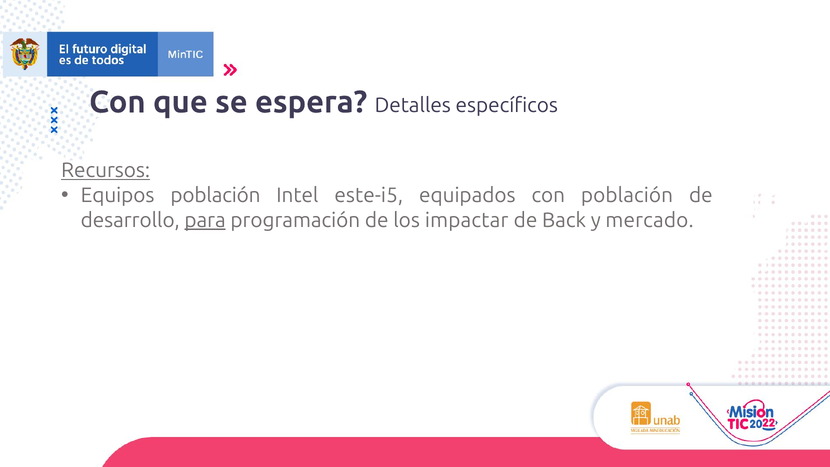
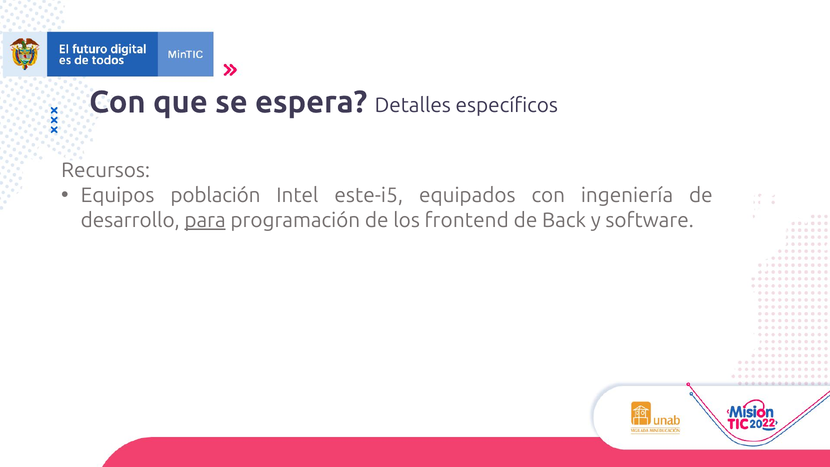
Recursos underline: present -> none
con población: población -> ingeniería
impactar: impactar -> frontend
mercado: mercado -> software
